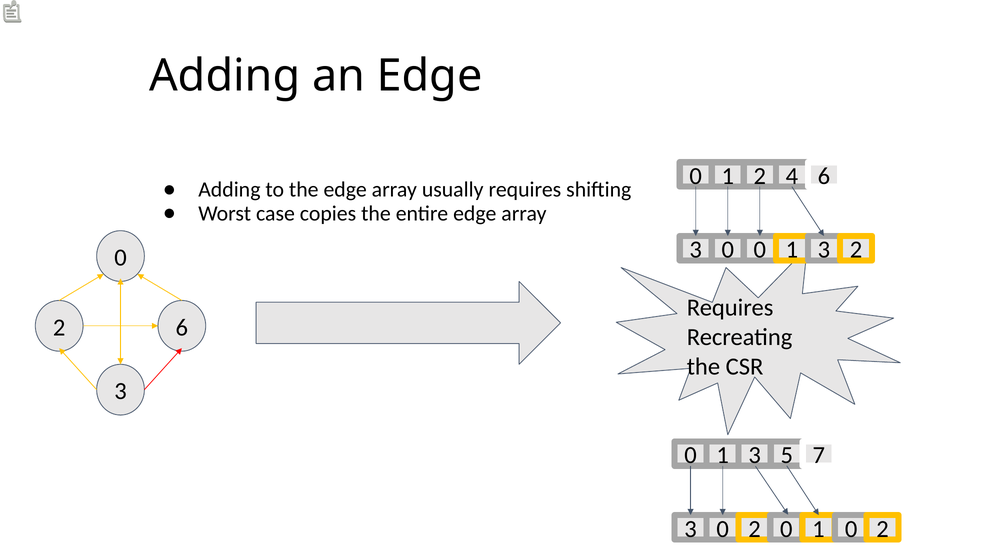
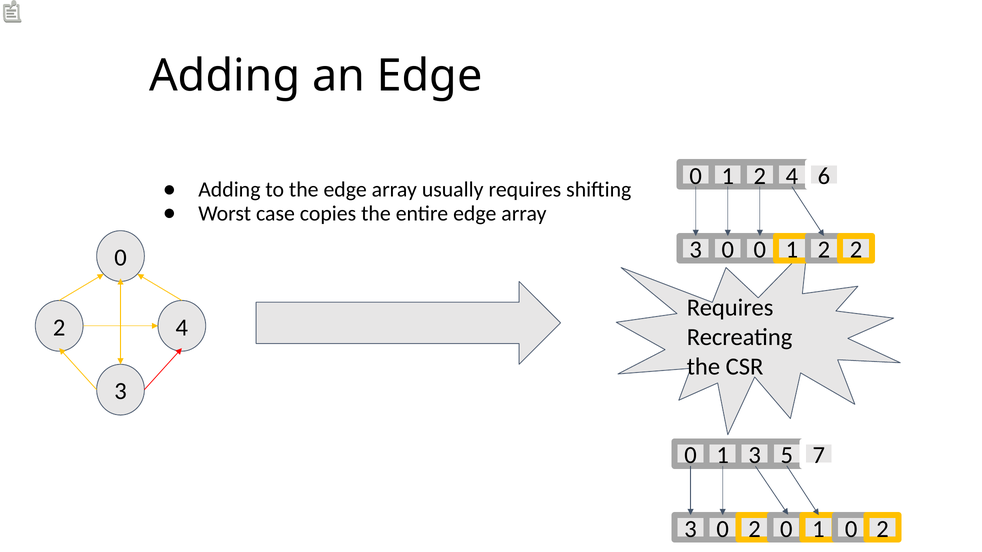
1 3: 3 -> 2
6 at (182, 328): 6 -> 4
